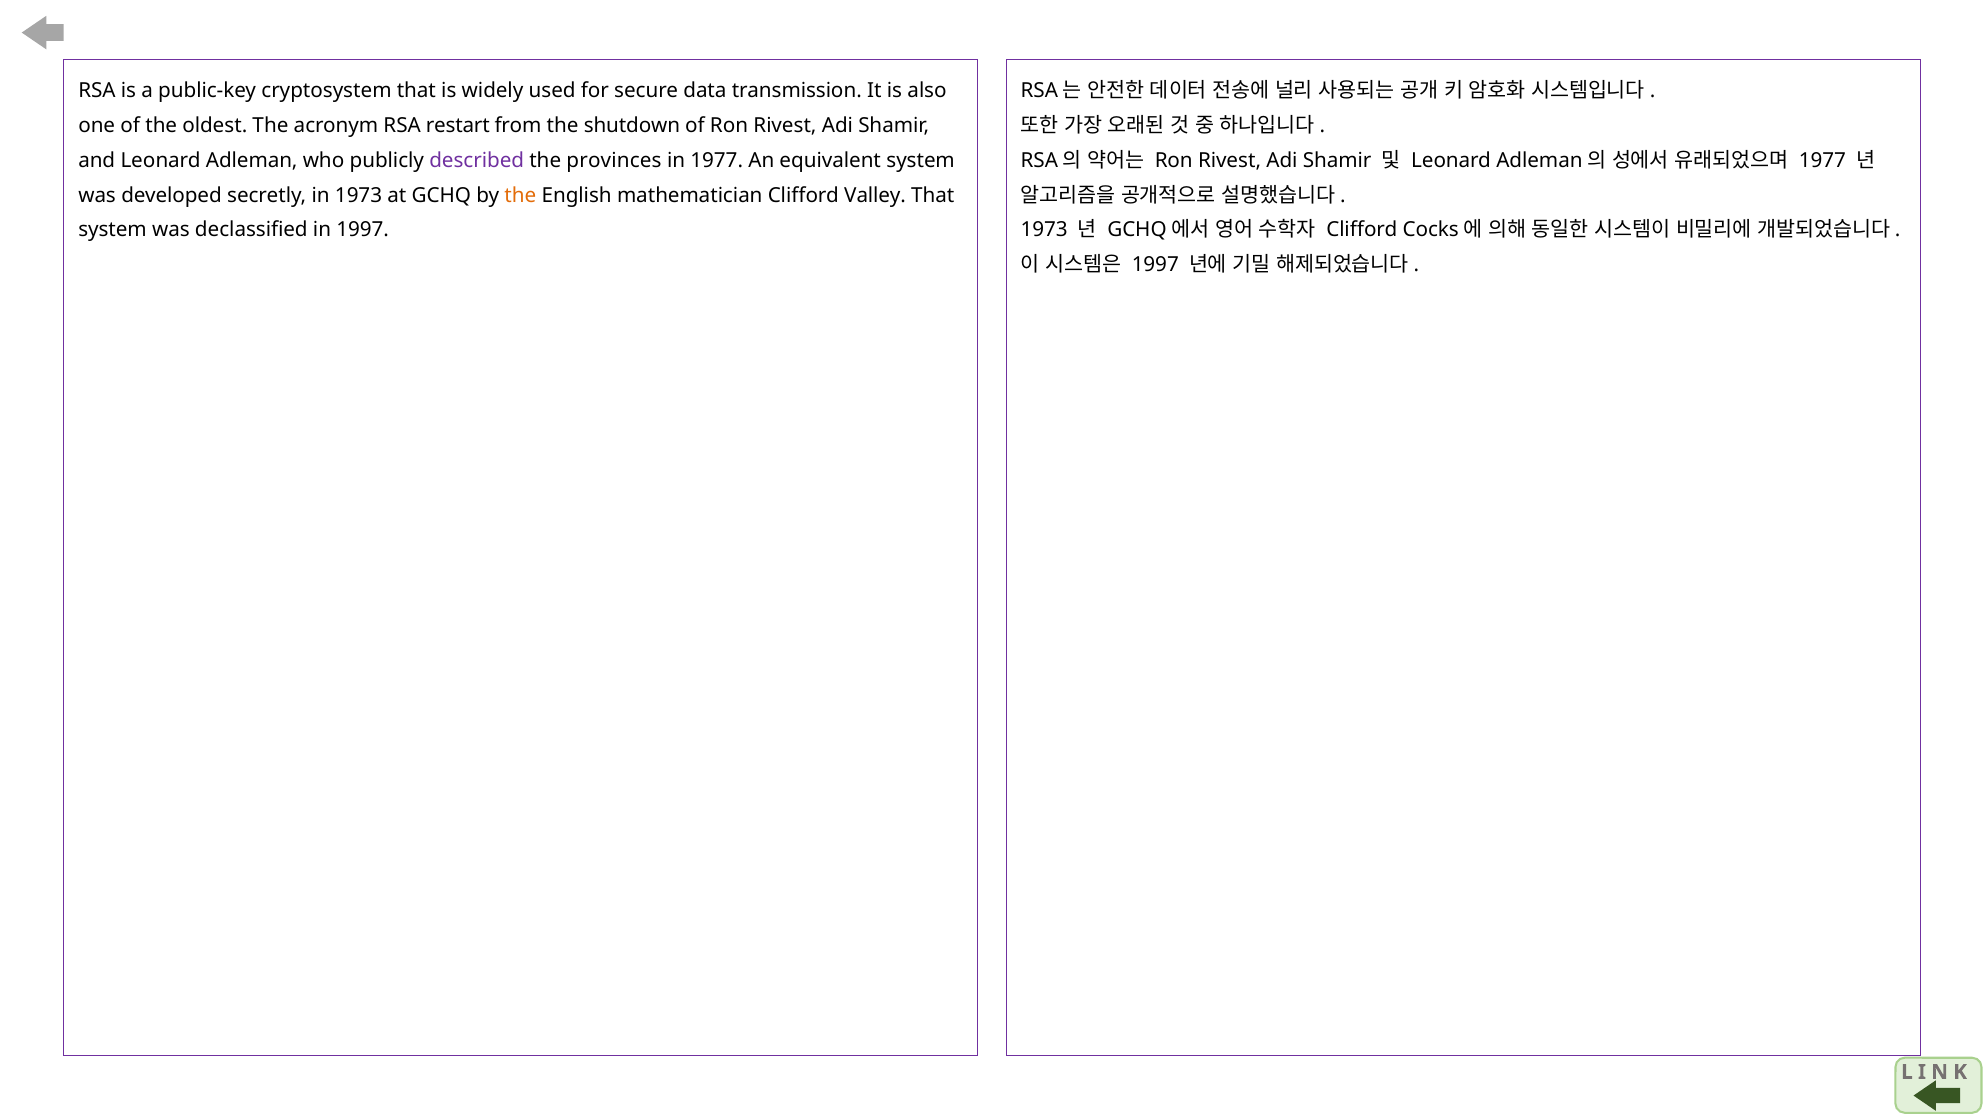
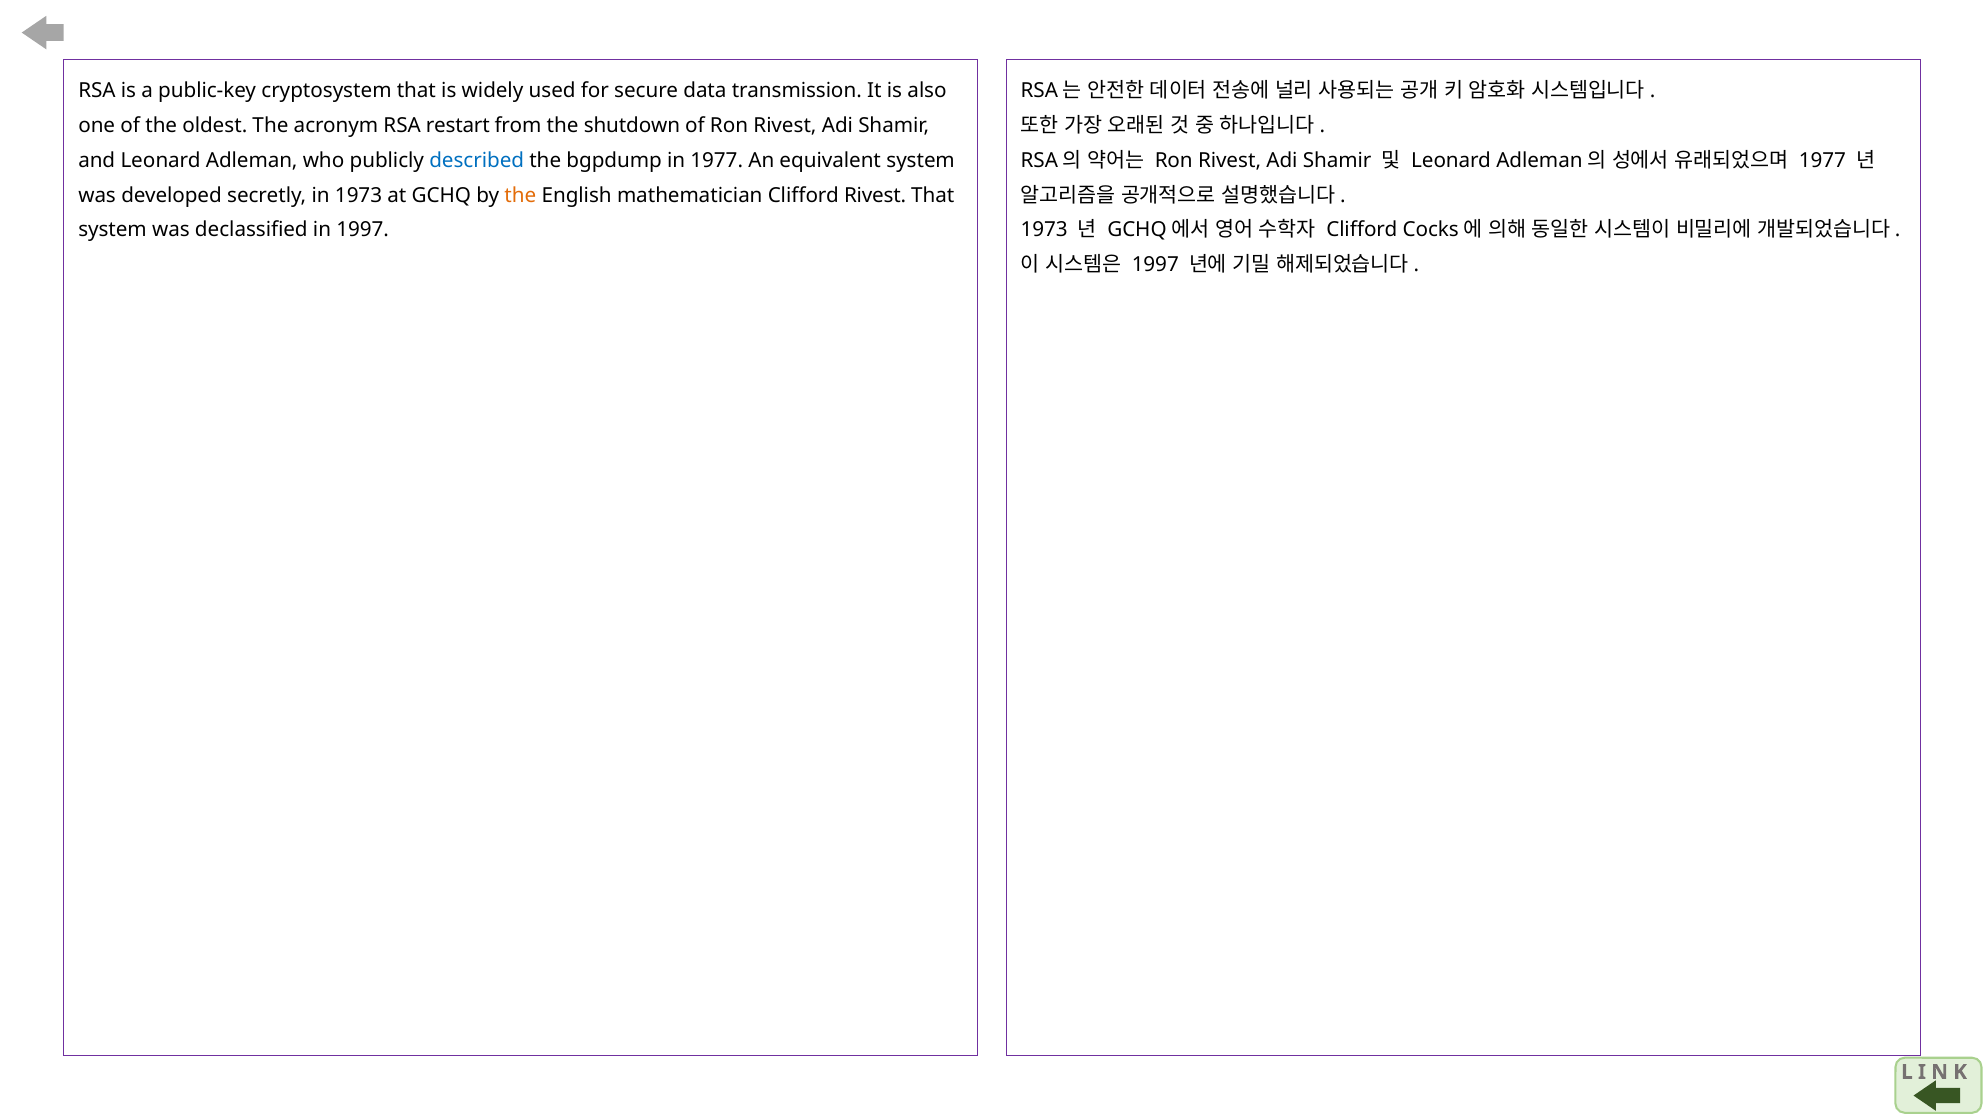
described colour: purple -> blue
provinces: provinces -> bgpdump
Clifford Valley: Valley -> Rivest
